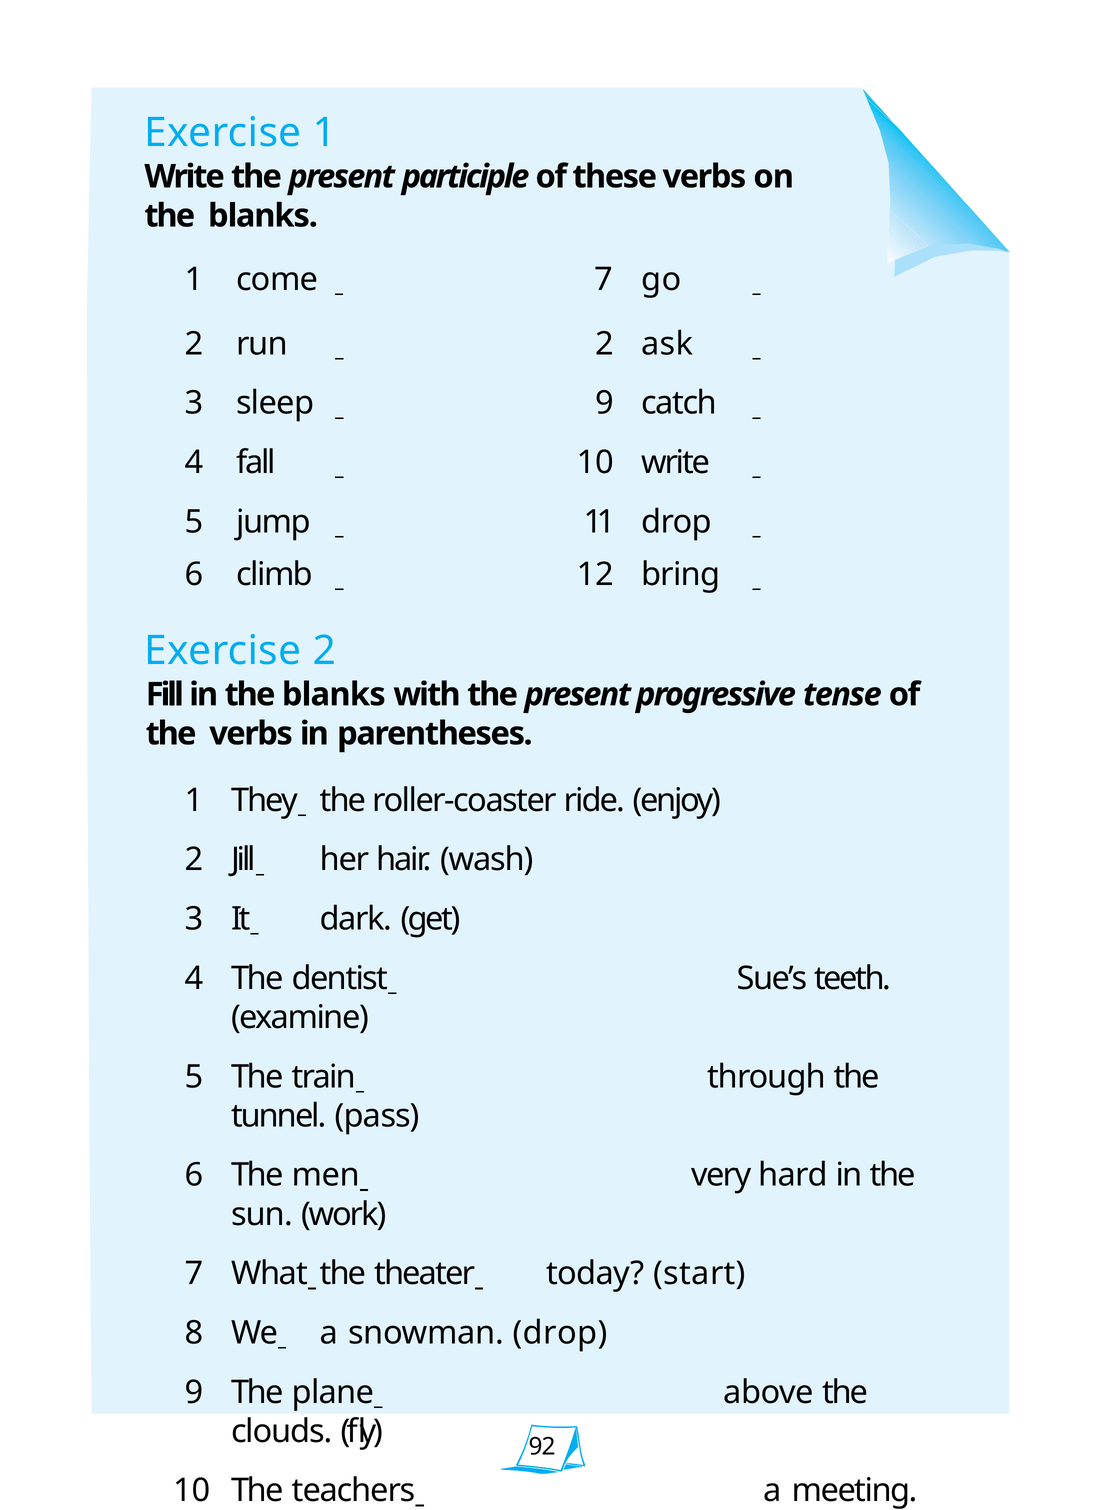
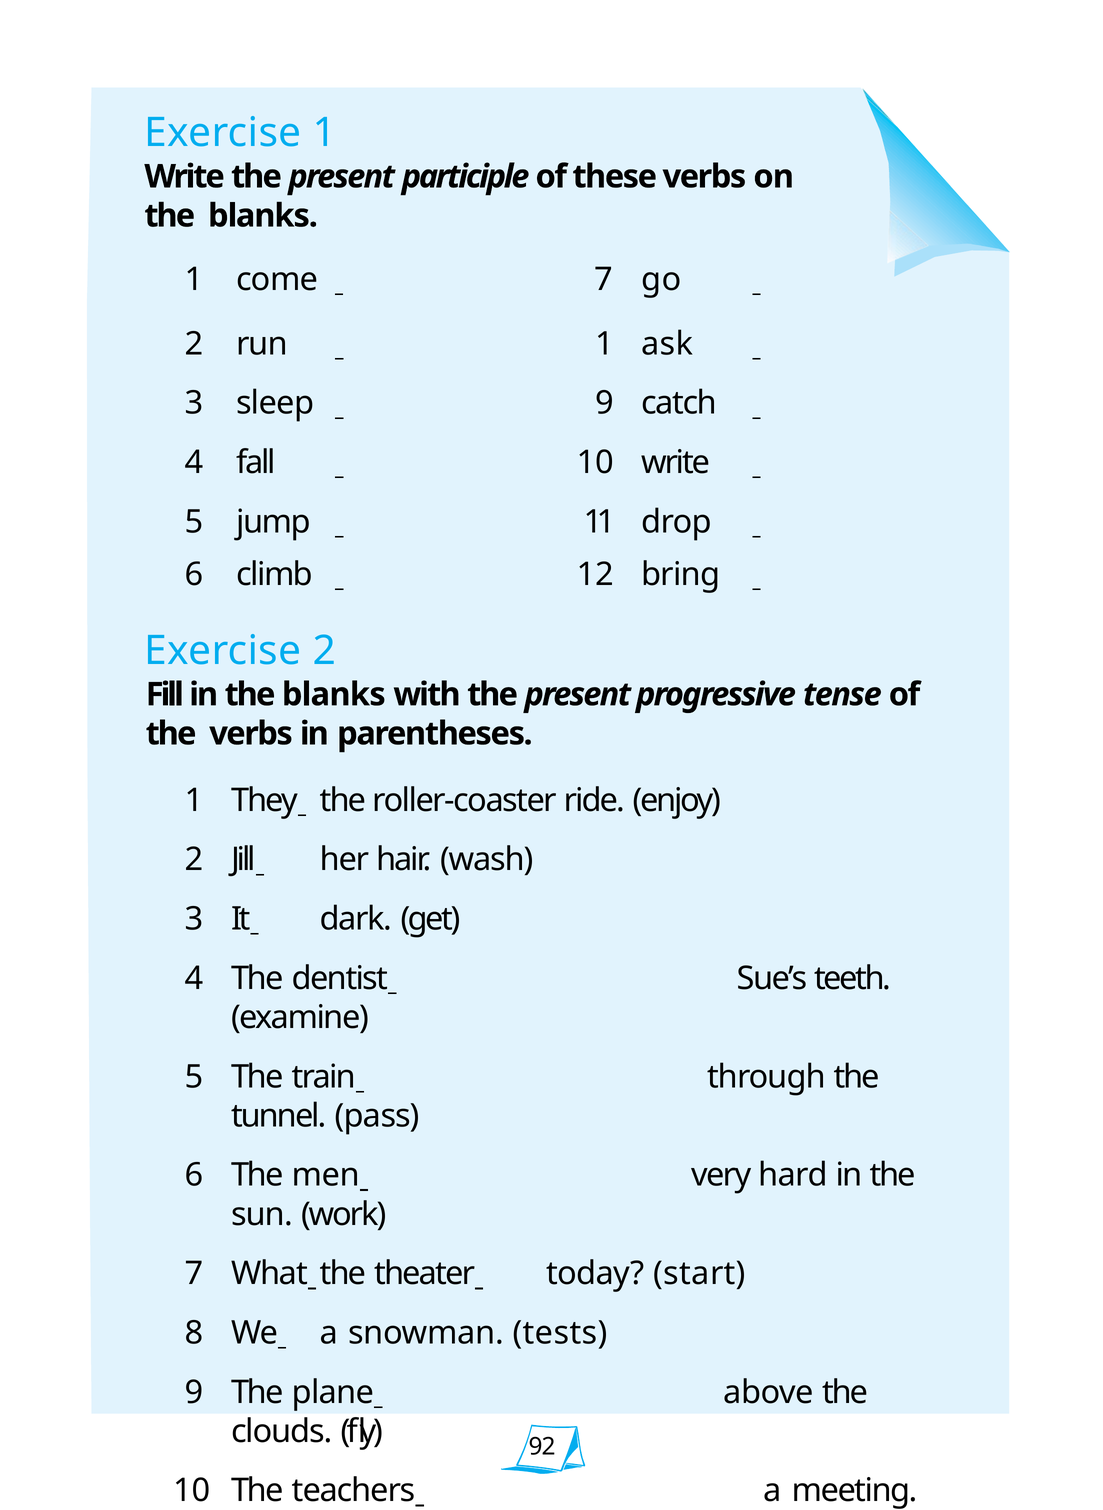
run 2: 2 -> 1
snowman drop: drop -> tests
